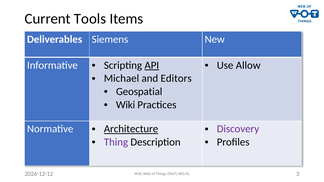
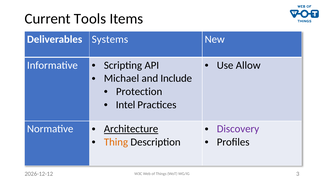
Siemens: Siemens -> Systems
API underline: present -> none
Editors: Editors -> Include
Geospatial: Geospatial -> Protection
Wiki: Wiki -> Intel
Thing colour: purple -> orange
